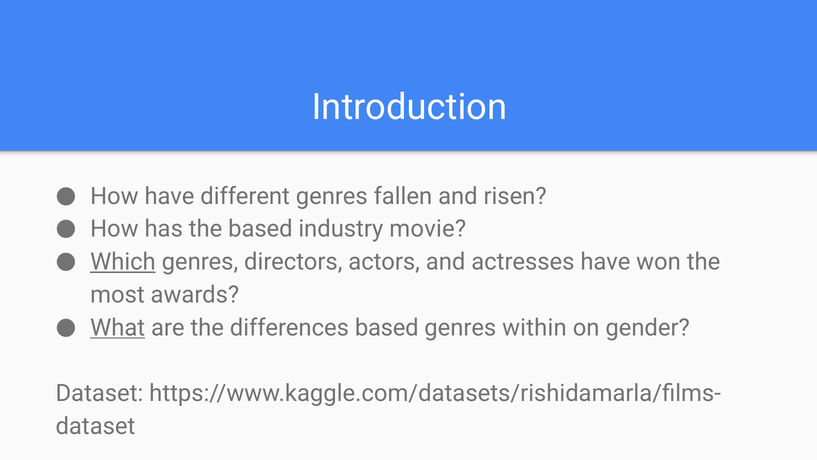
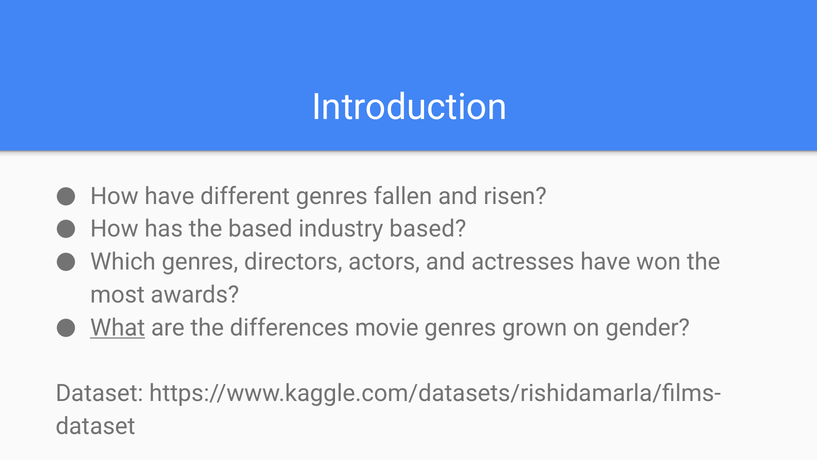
industry movie: movie -> based
Which underline: present -> none
differences based: based -> movie
within: within -> grown
